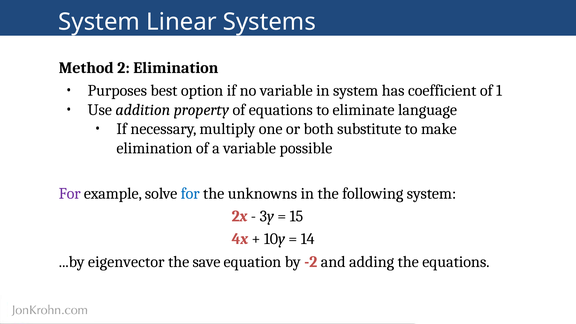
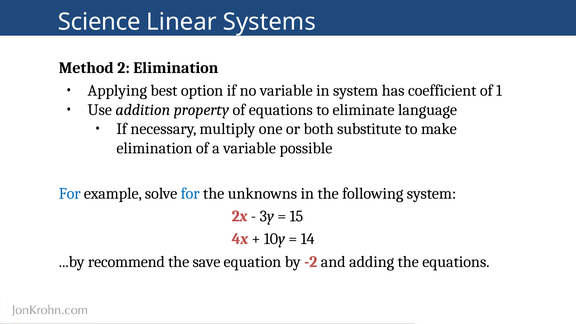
System at (99, 22): System -> Science
Purposes: Purposes -> Applying
For at (70, 194) colour: purple -> blue
eigenvector: eigenvector -> recommend
